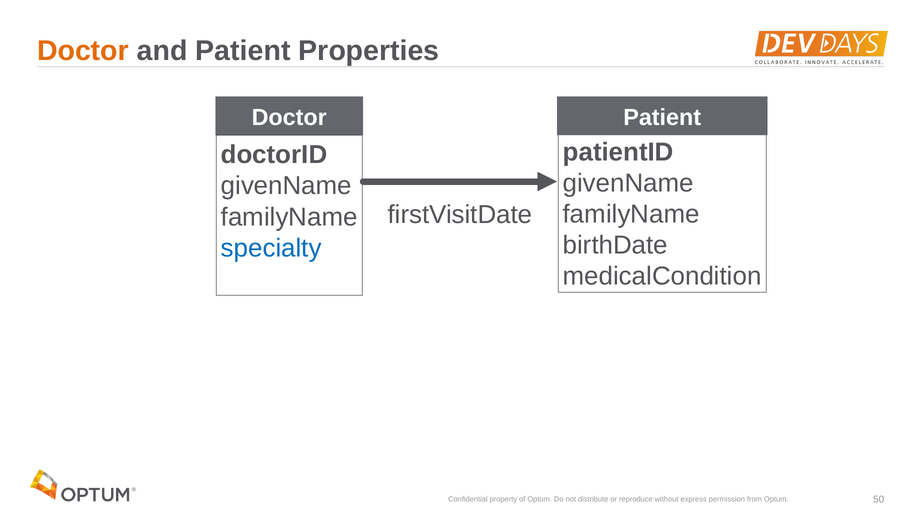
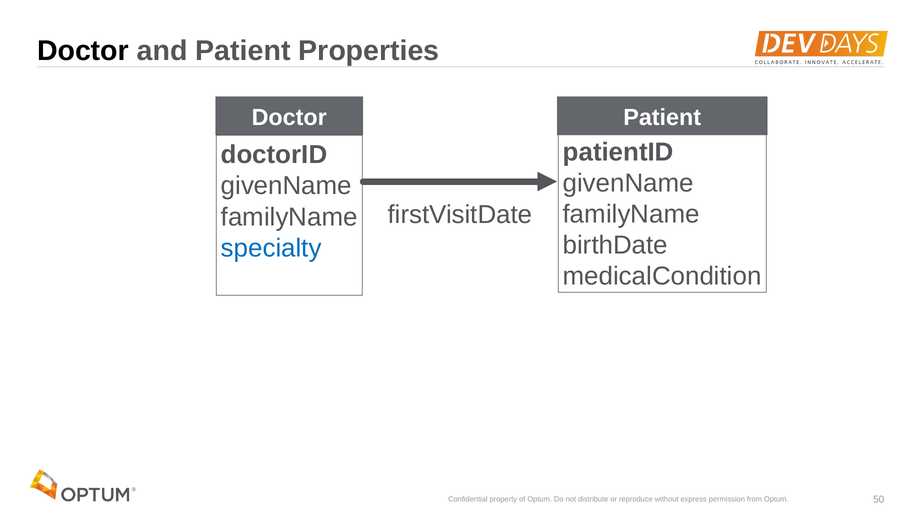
Doctor at (83, 51) colour: orange -> black
